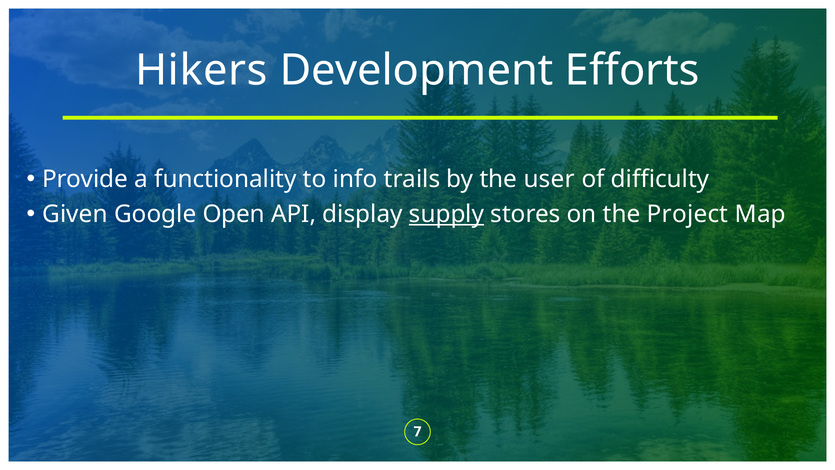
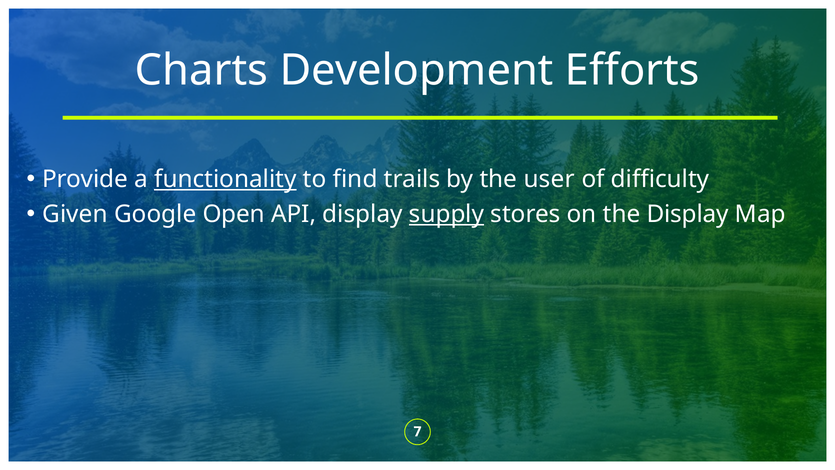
Hikers: Hikers -> Charts
functionality underline: none -> present
info: info -> find
the Project: Project -> Display
